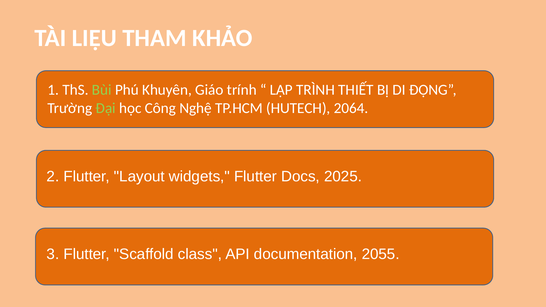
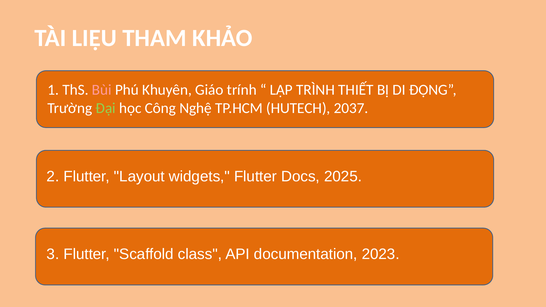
Bùi colour: light green -> pink
2064: 2064 -> 2037
2055: 2055 -> 2023
